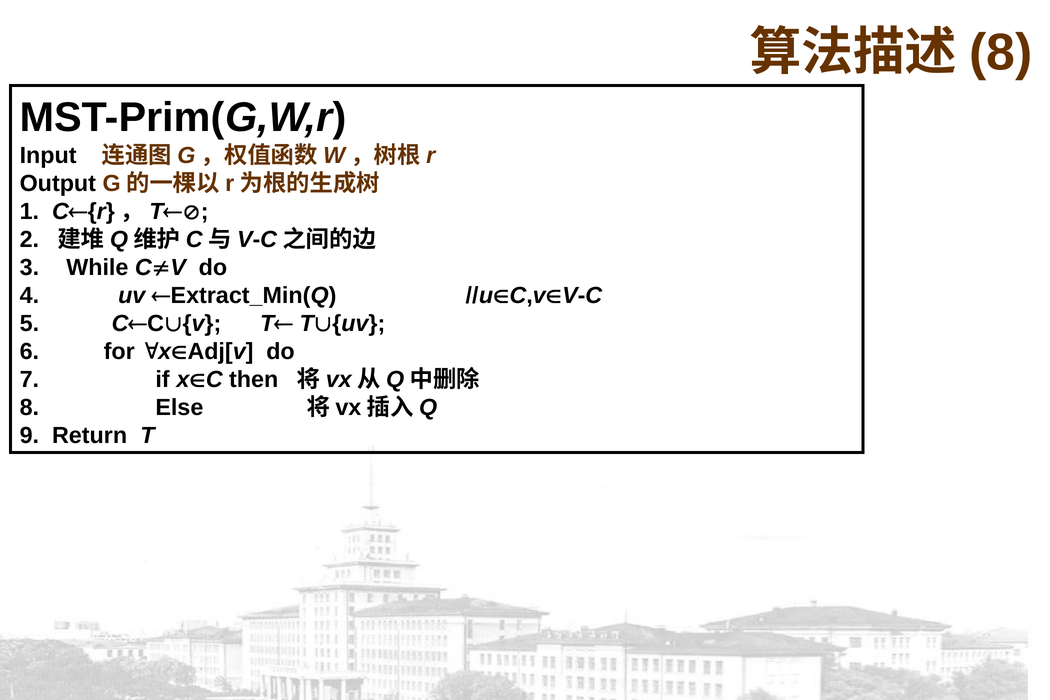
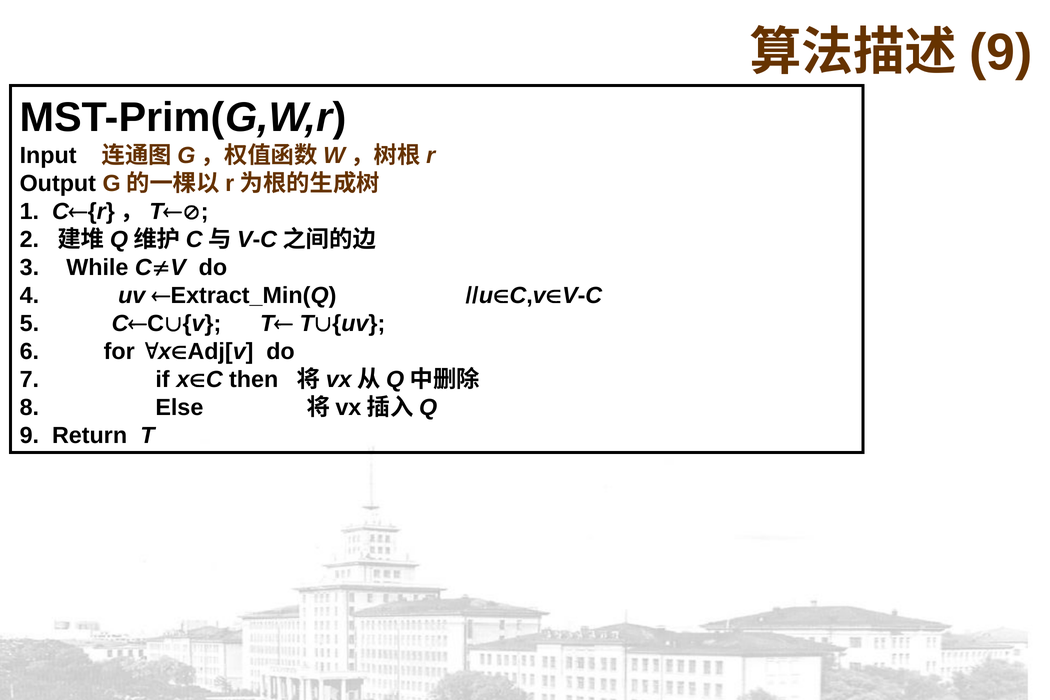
8 at (1001, 53): 8 -> 9
